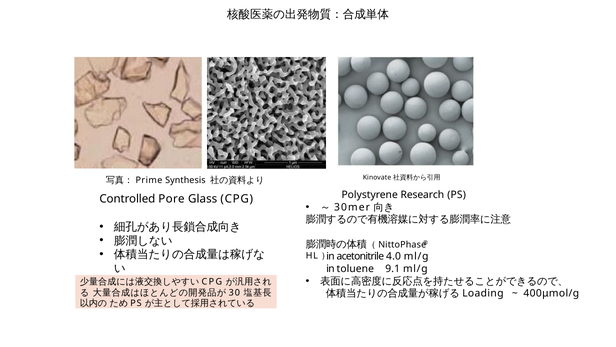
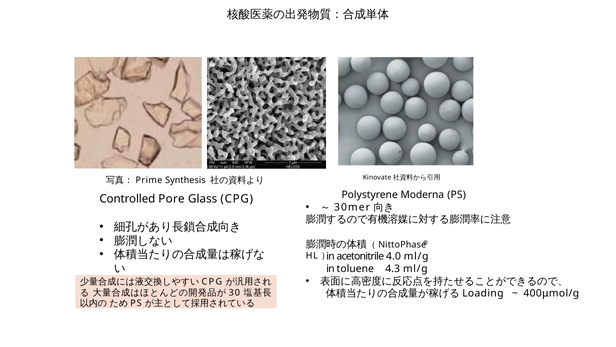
Research: Research -> Moderna
9.1: 9.1 -> 4.3
